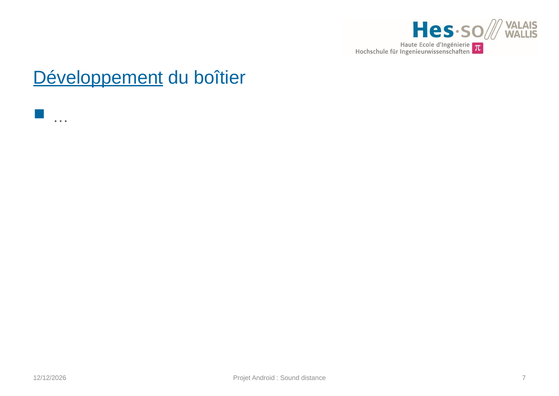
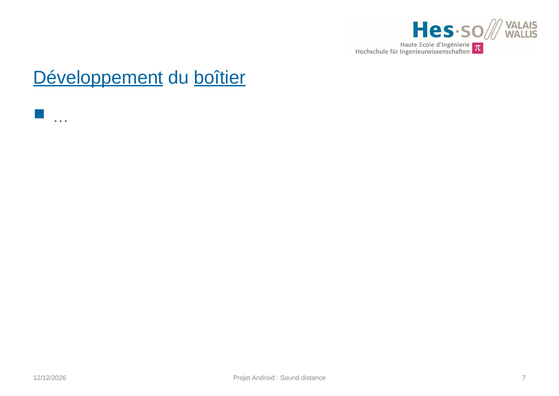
boîtier underline: none -> present
